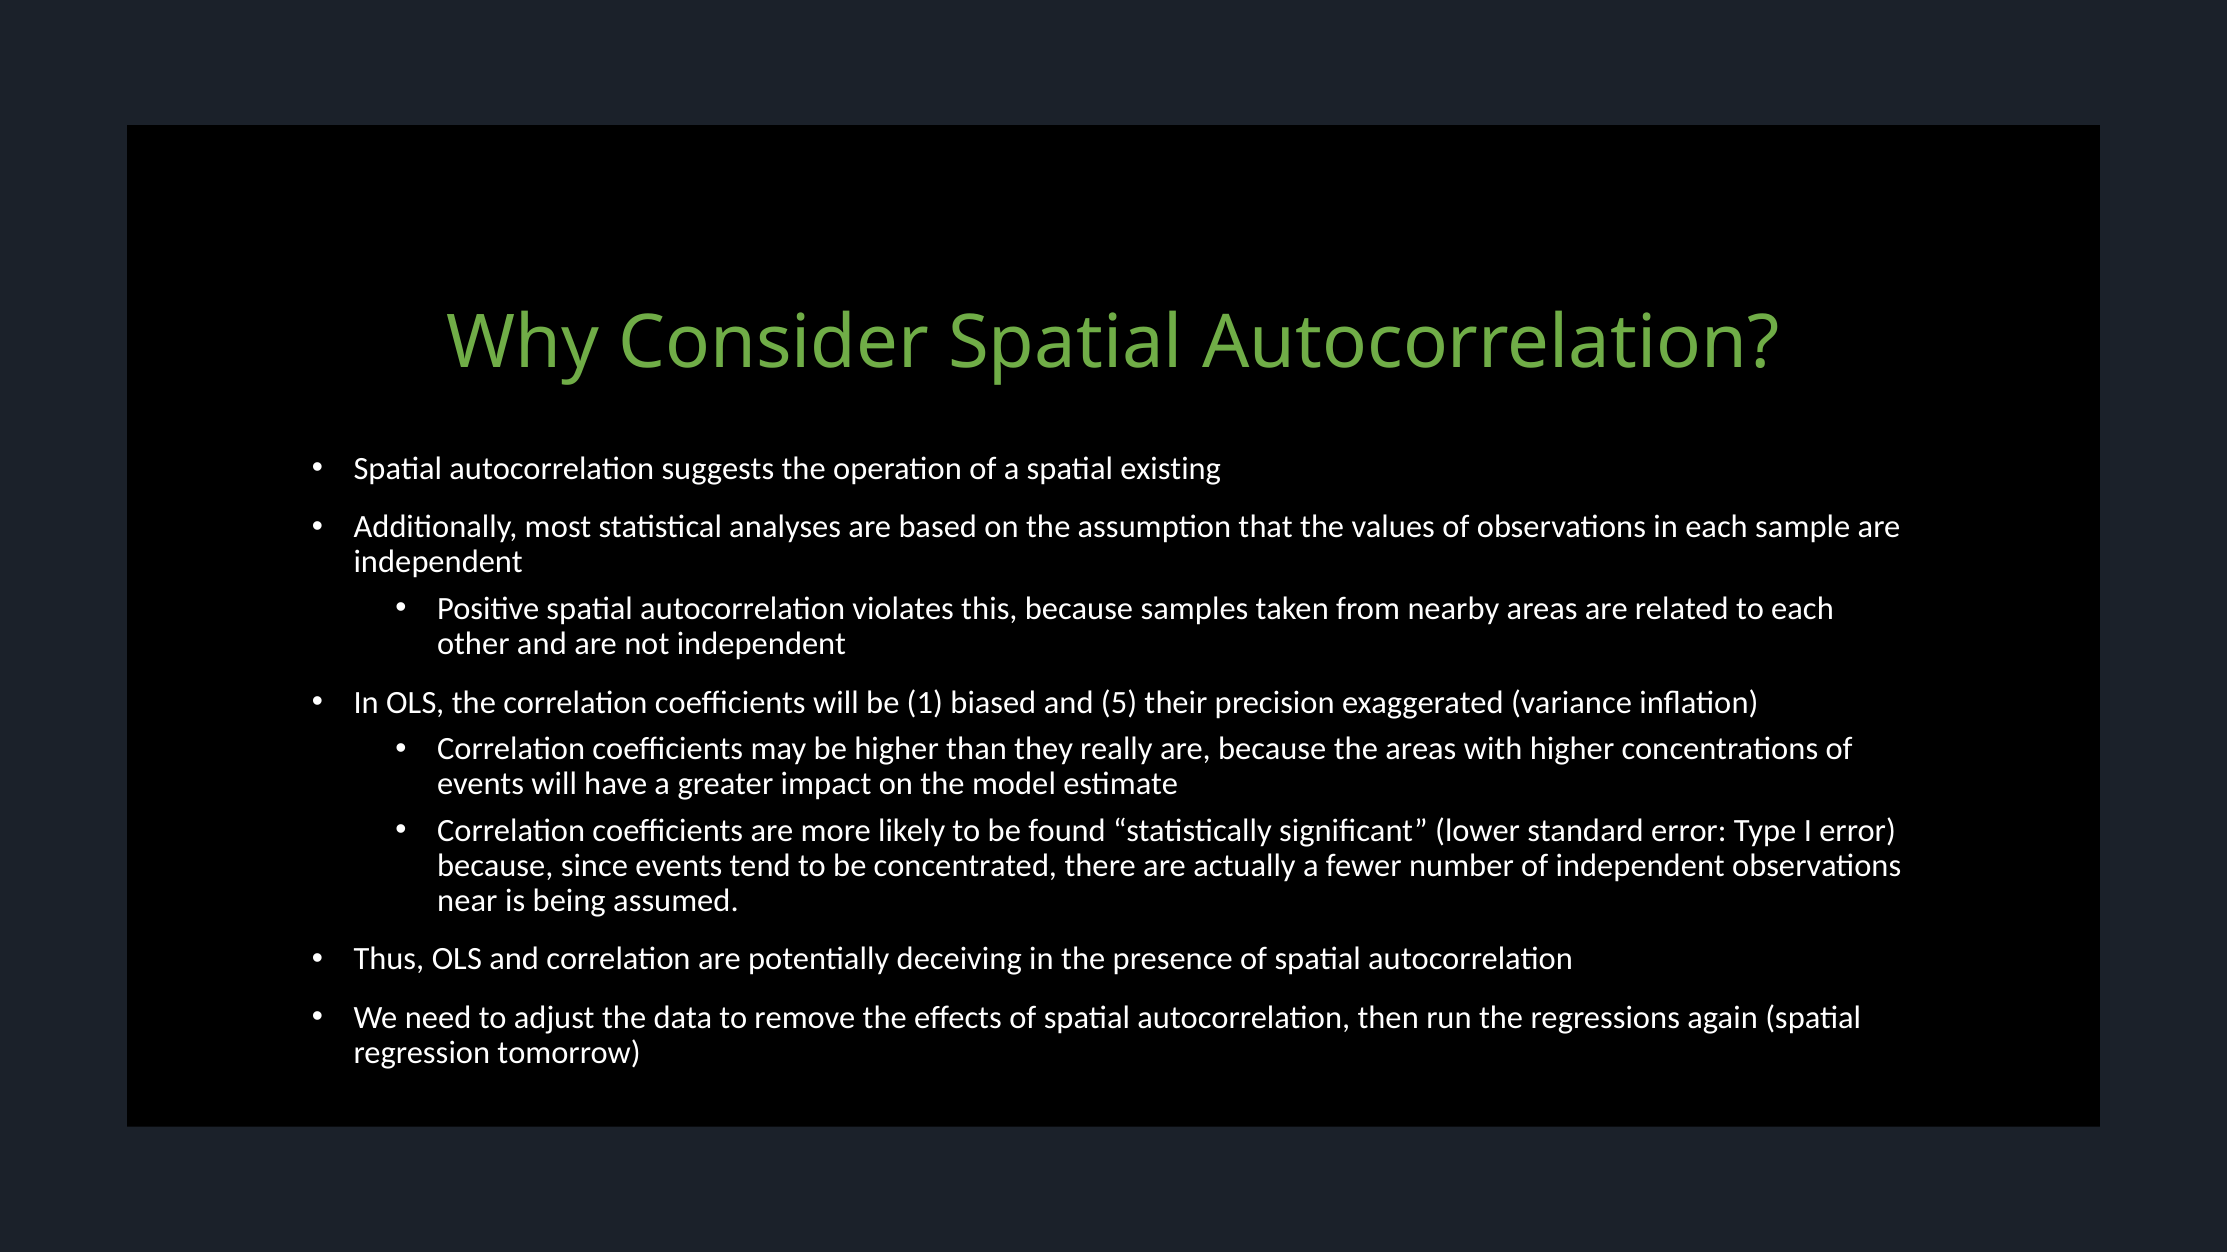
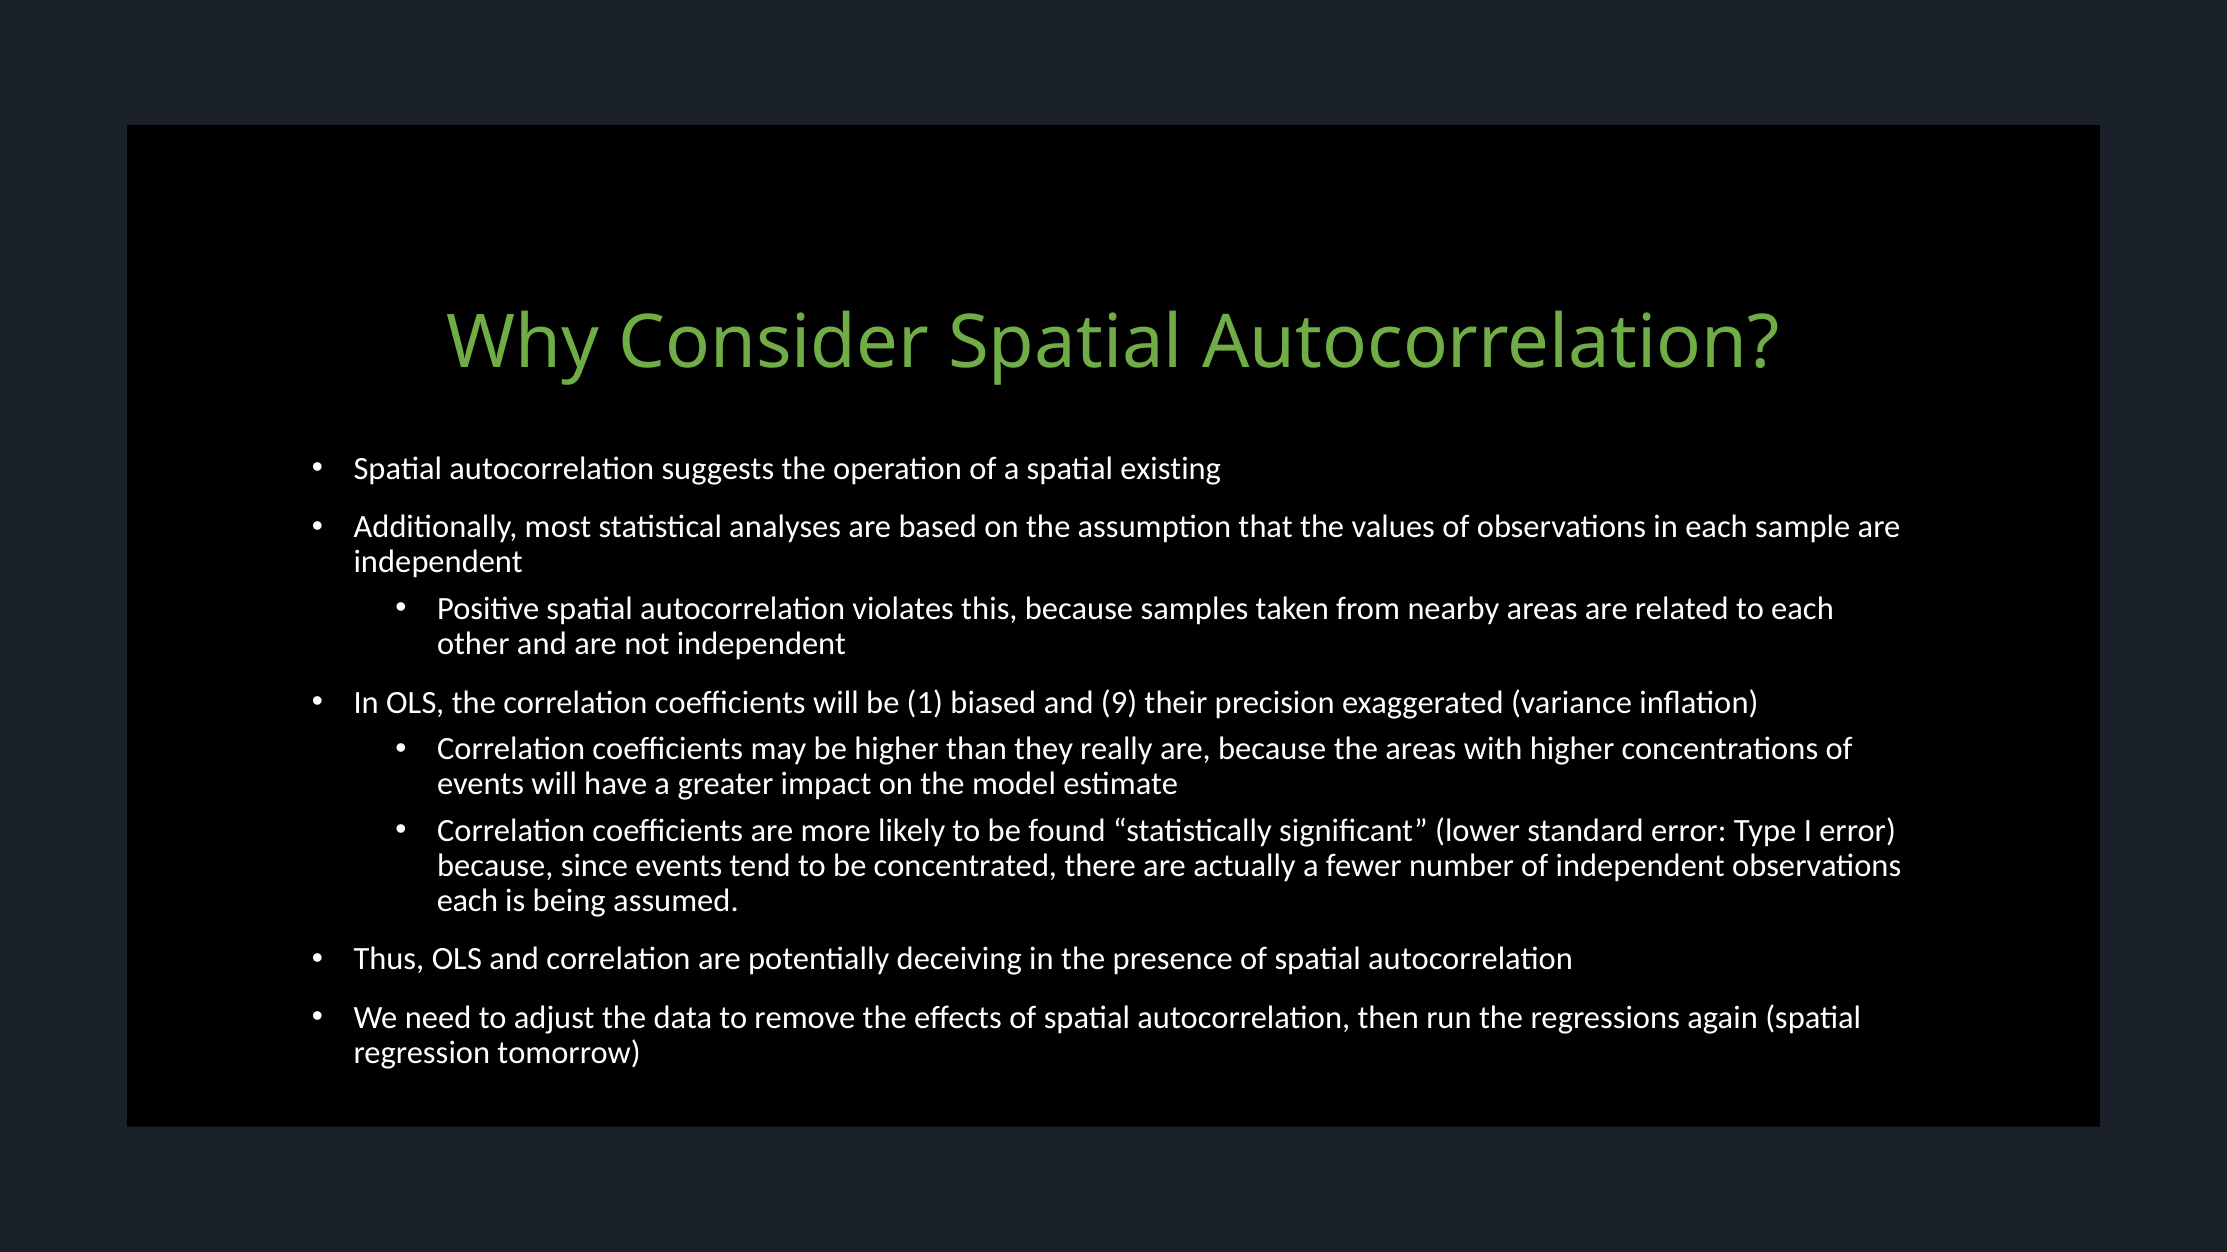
5: 5 -> 9
near at (467, 901): near -> each
